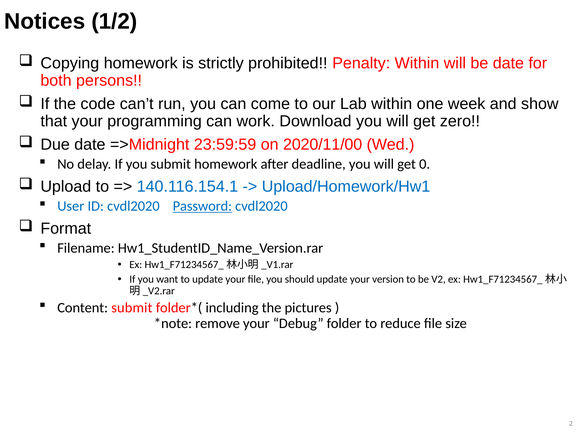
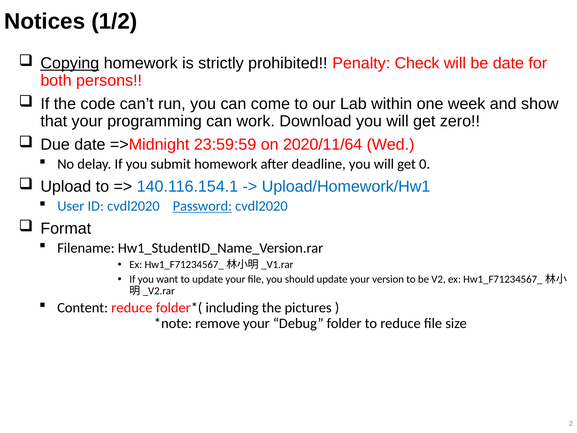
Copying underline: none -> present
Penalty Within: Within -> Check
2020/11/00: 2020/11/00 -> 2020/11/64
Content submit: submit -> reduce
